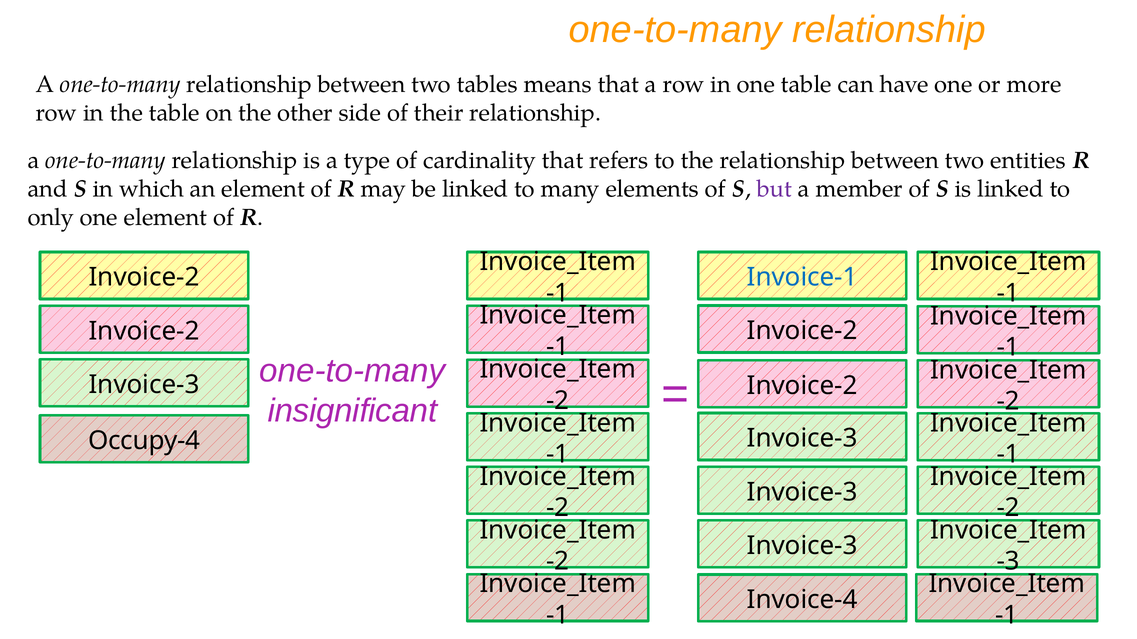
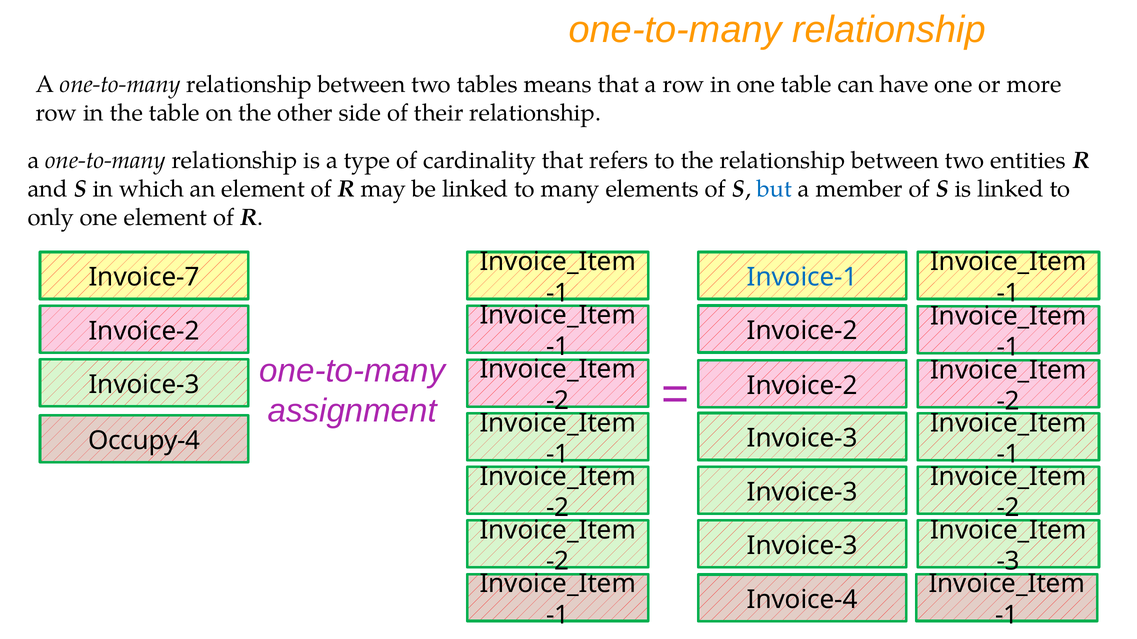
but colour: purple -> blue
Invoice-2 at (144, 278): Invoice-2 -> Invoice-7
insignificant: insignificant -> assignment
